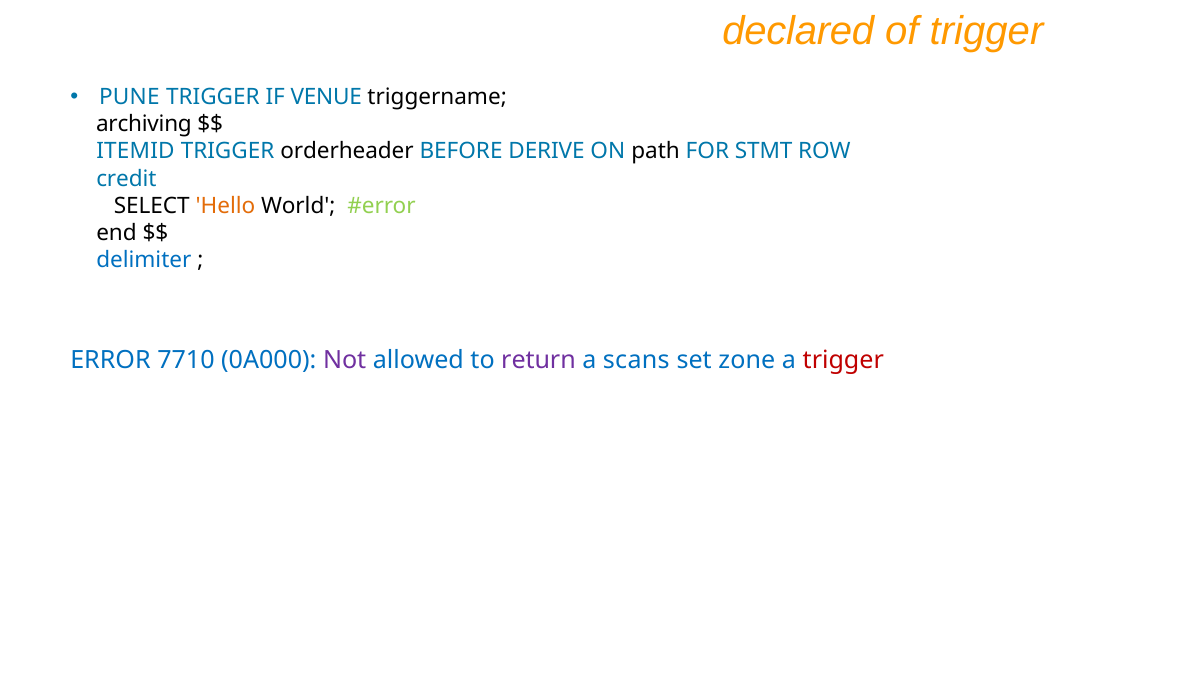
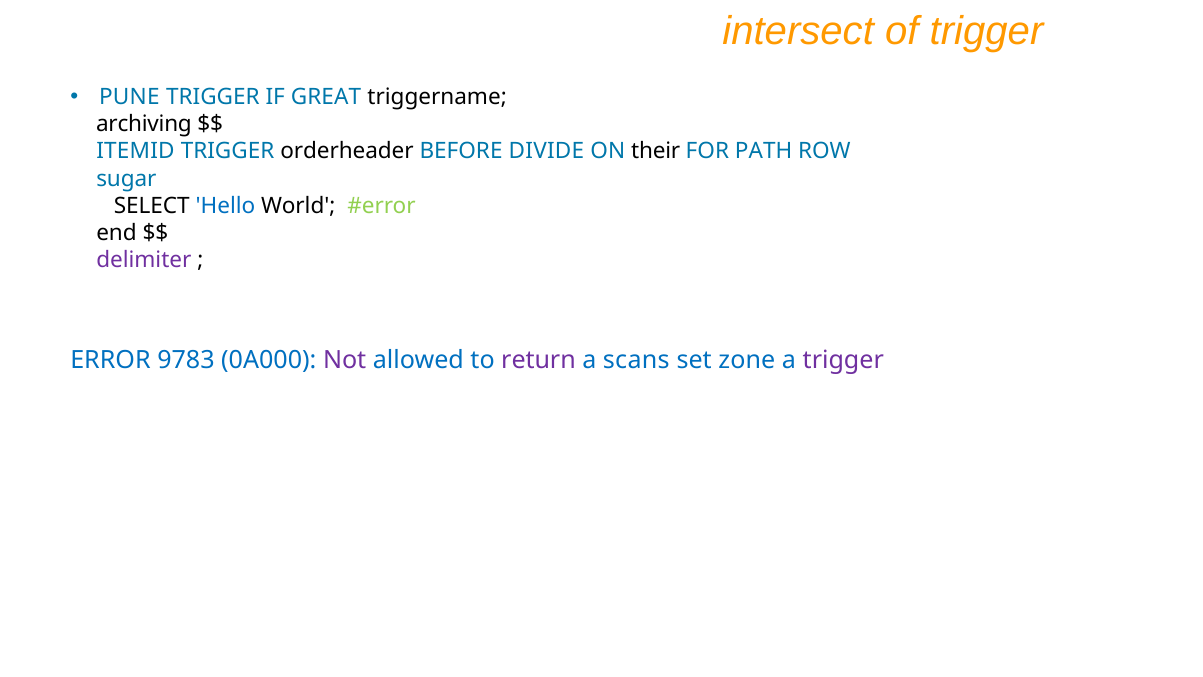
declared: declared -> intersect
VENUE: VENUE -> GREAT
DERIVE: DERIVE -> DIVIDE
path: path -> their
STMT: STMT -> PATH
credit: credit -> sugar
Hello colour: orange -> blue
delimiter colour: blue -> purple
7710: 7710 -> 9783
trigger at (843, 360) colour: red -> purple
